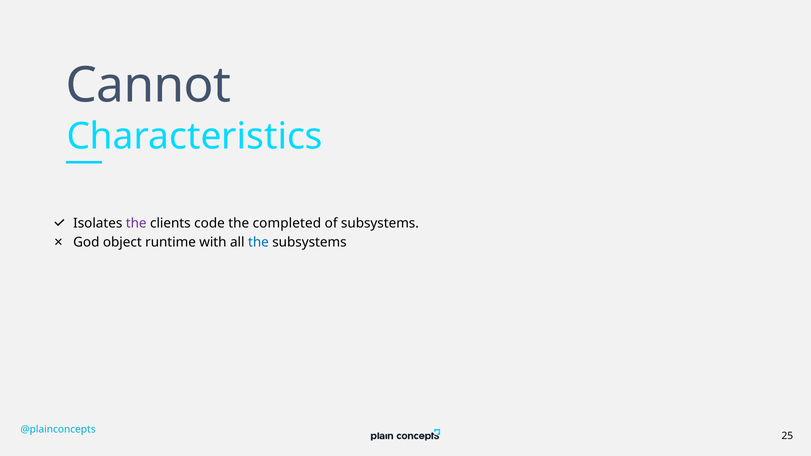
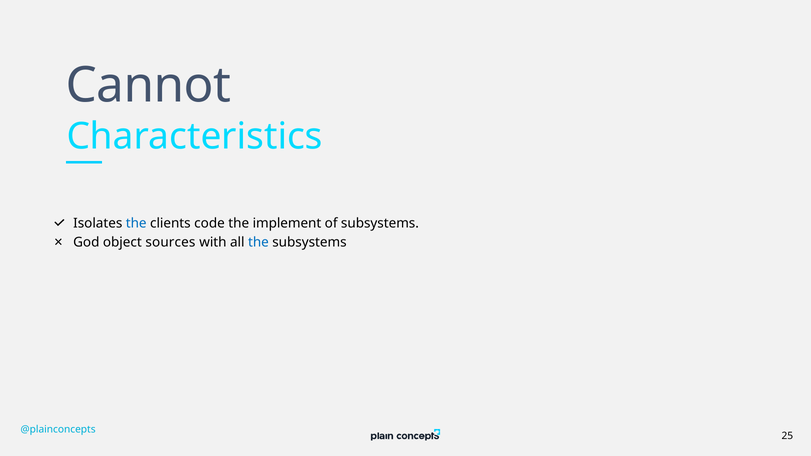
the at (136, 224) colour: purple -> blue
completed: completed -> implement
runtime: runtime -> sources
